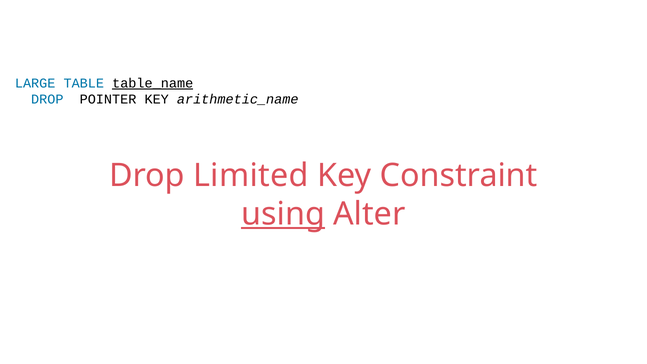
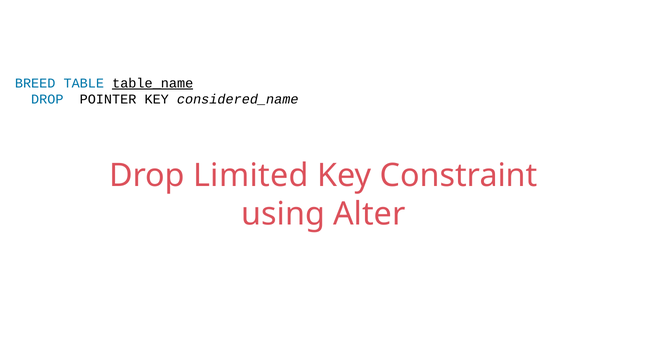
LARGE: LARGE -> BREED
arithmetic_name: arithmetic_name -> considered_name
using underline: present -> none
